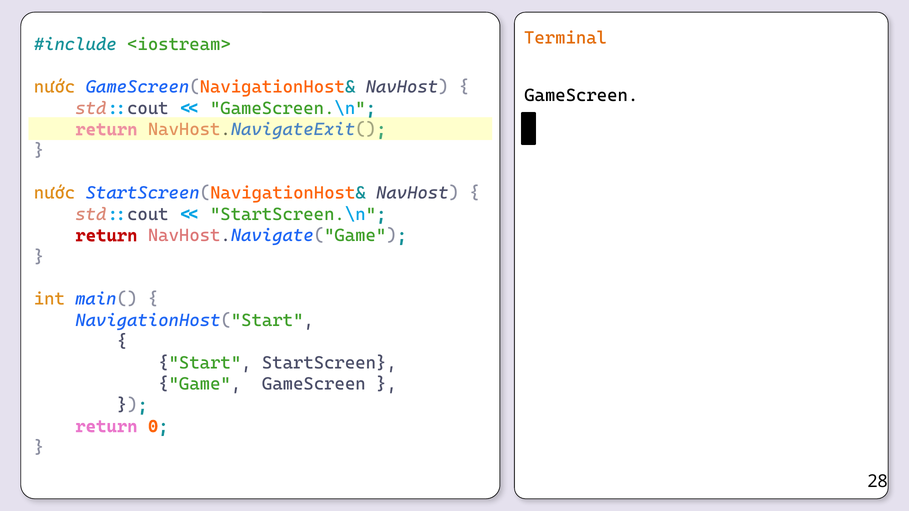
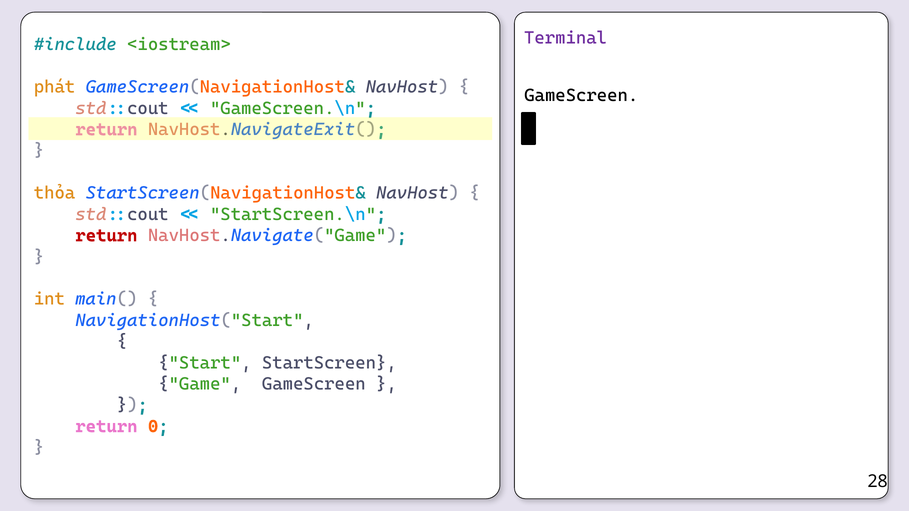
Terminal colour: orange -> purple
nước at (55, 87): nước -> phát
nước at (55, 193): nước -> thỏa
